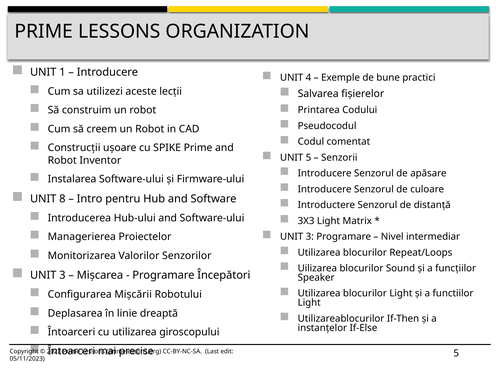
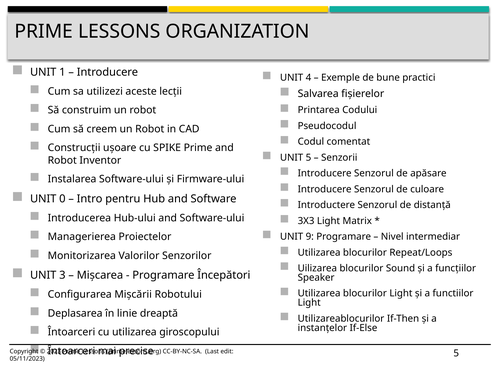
8: 8 -> 0
3 at (310, 236): 3 -> 9
